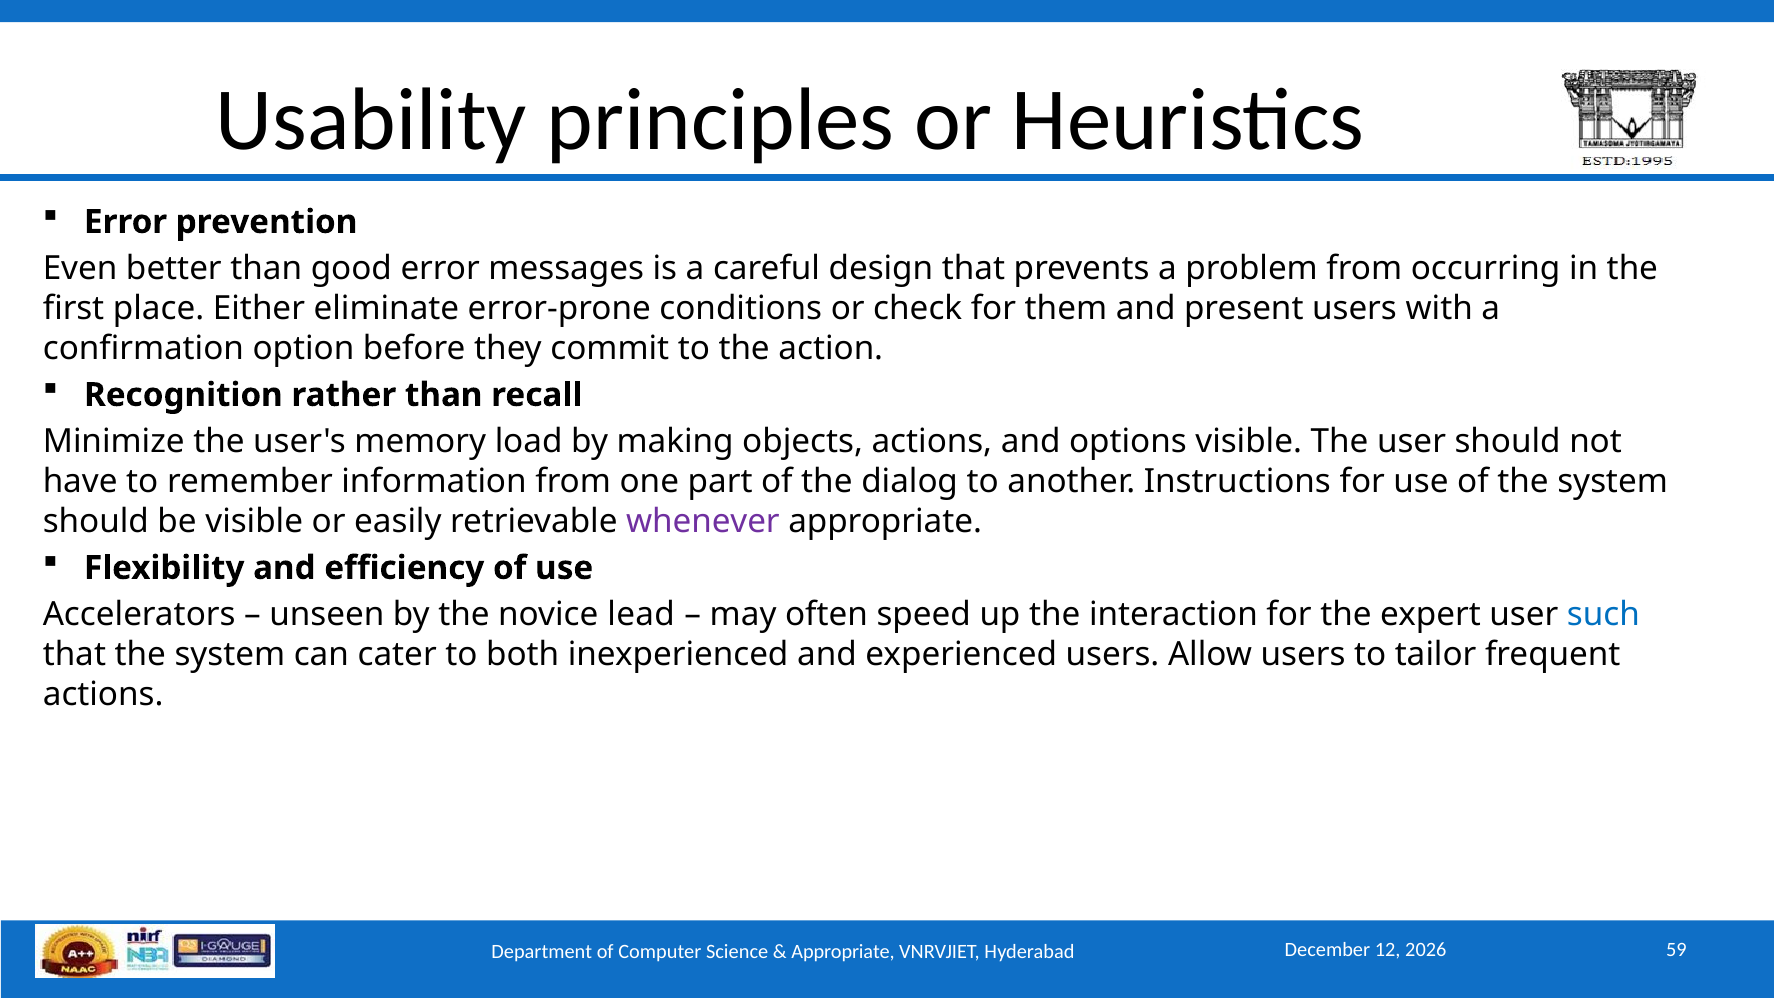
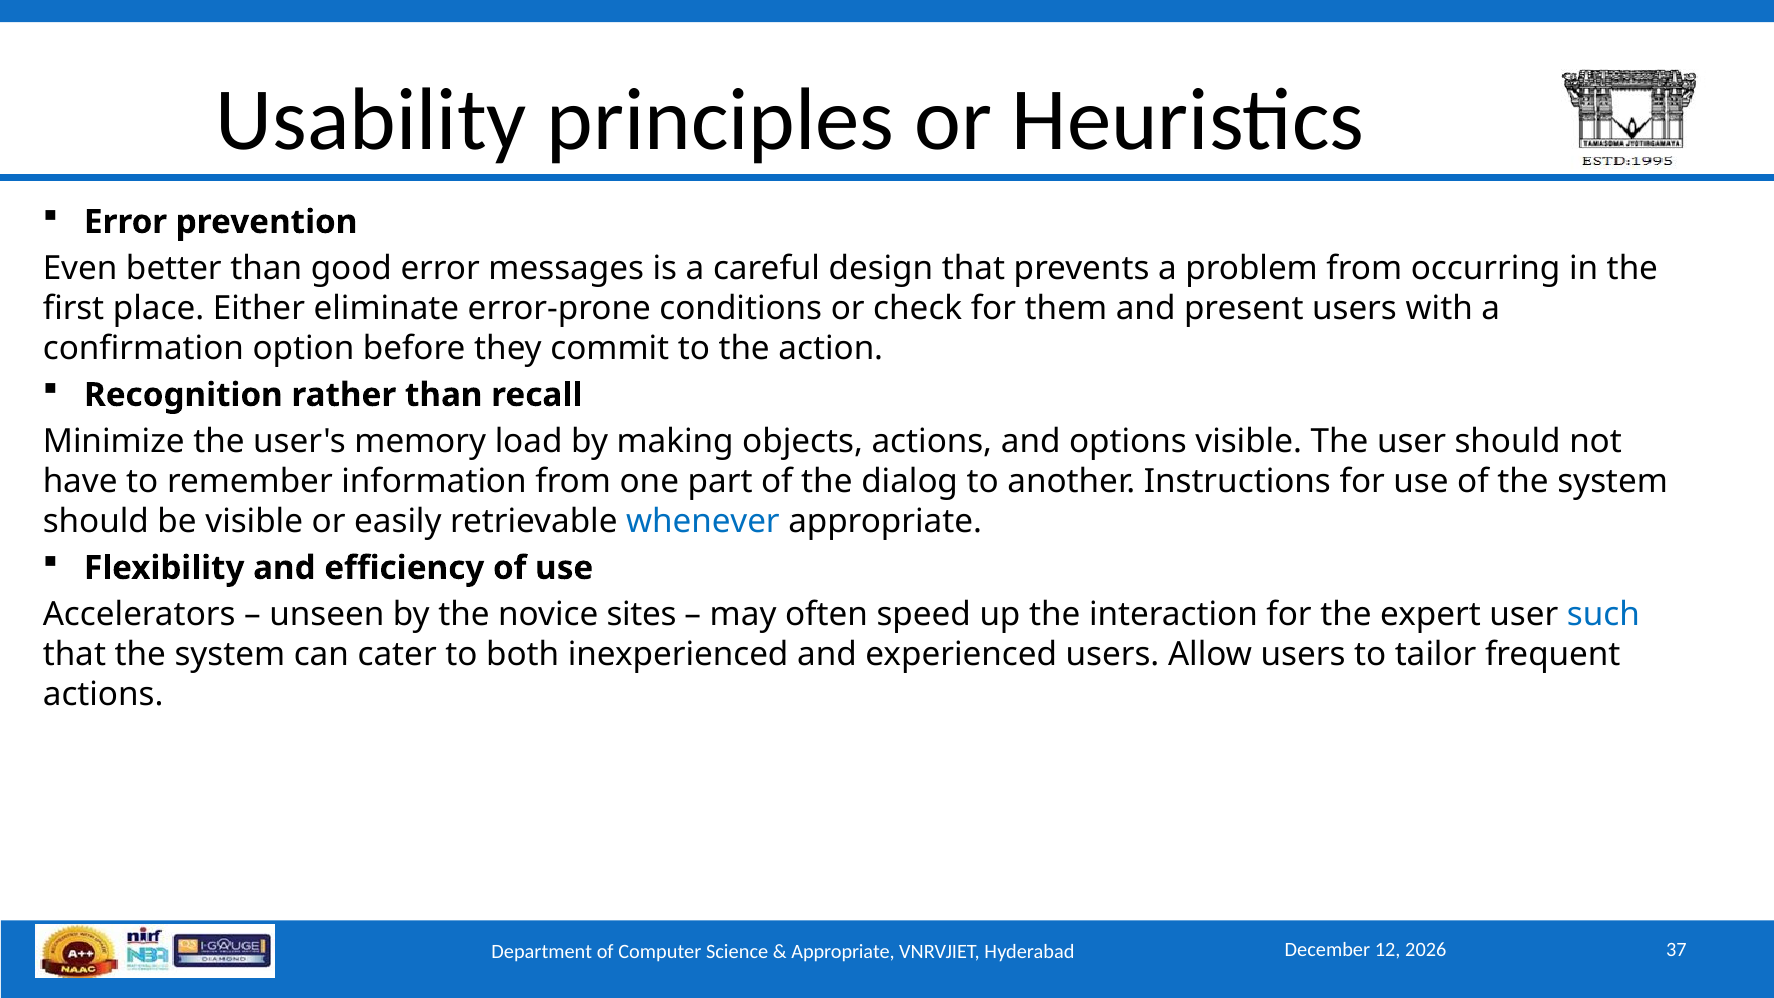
whenever colour: purple -> blue
lead: lead -> sites
59: 59 -> 37
